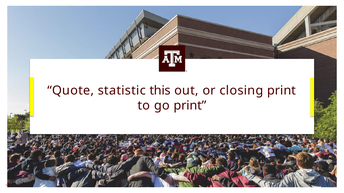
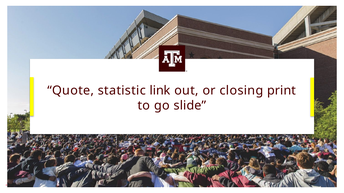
this: this -> link
go print: print -> slide
